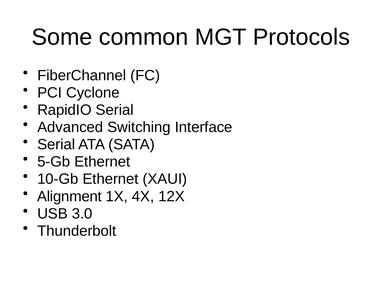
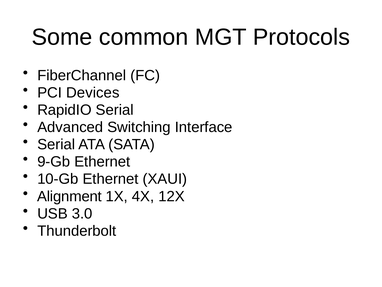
Cyclone: Cyclone -> Devices
5-Gb: 5-Gb -> 9-Gb
